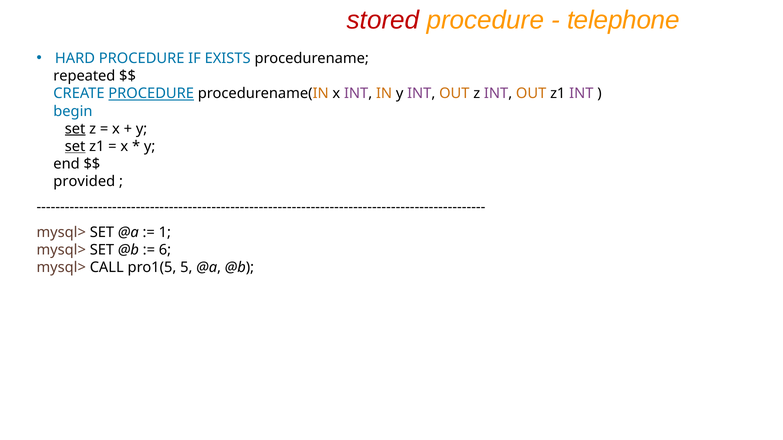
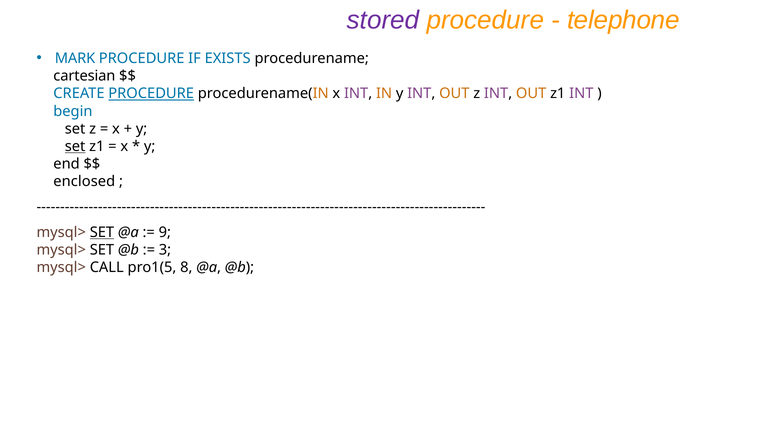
stored colour: red -> purple
HARD: HARD -> MARK
repeated: repeated -> cartesian
set at (75, 129) underline: present -> none
provided: provided -> enclosed
SET at (102, 233) underline: none -> present
1: 1 -> 9
6: 6 -> 3
5: 5 -> 8
